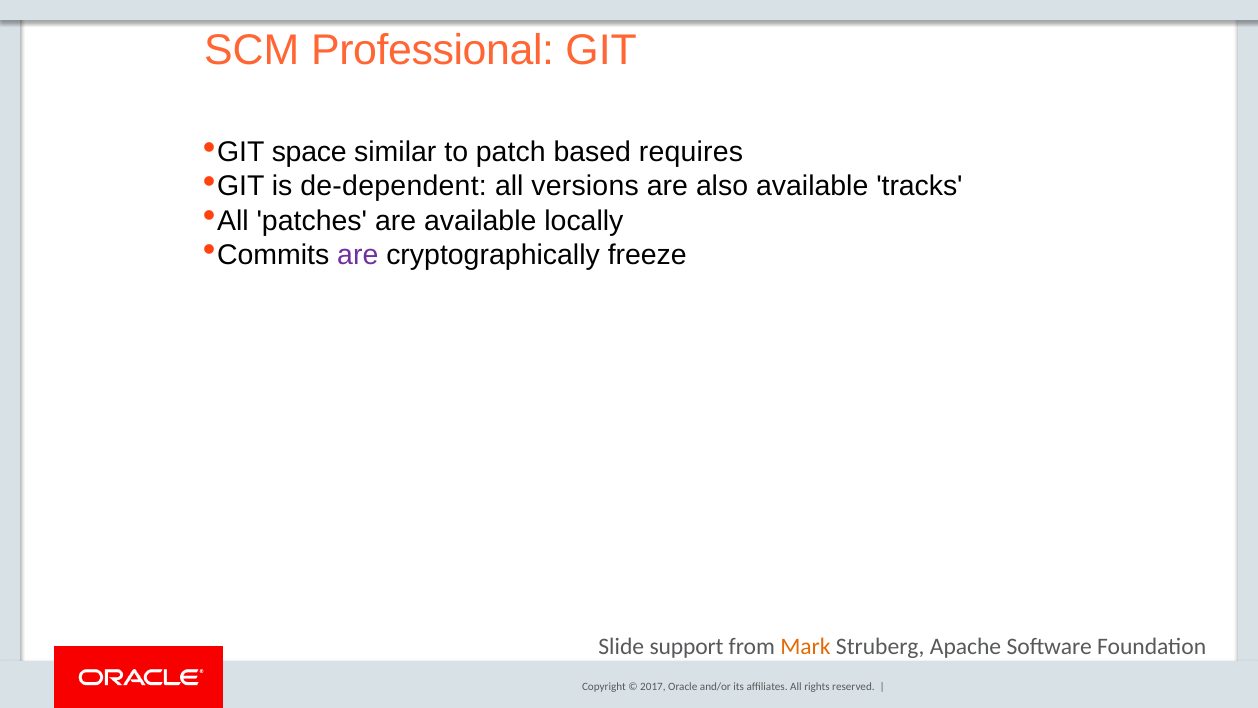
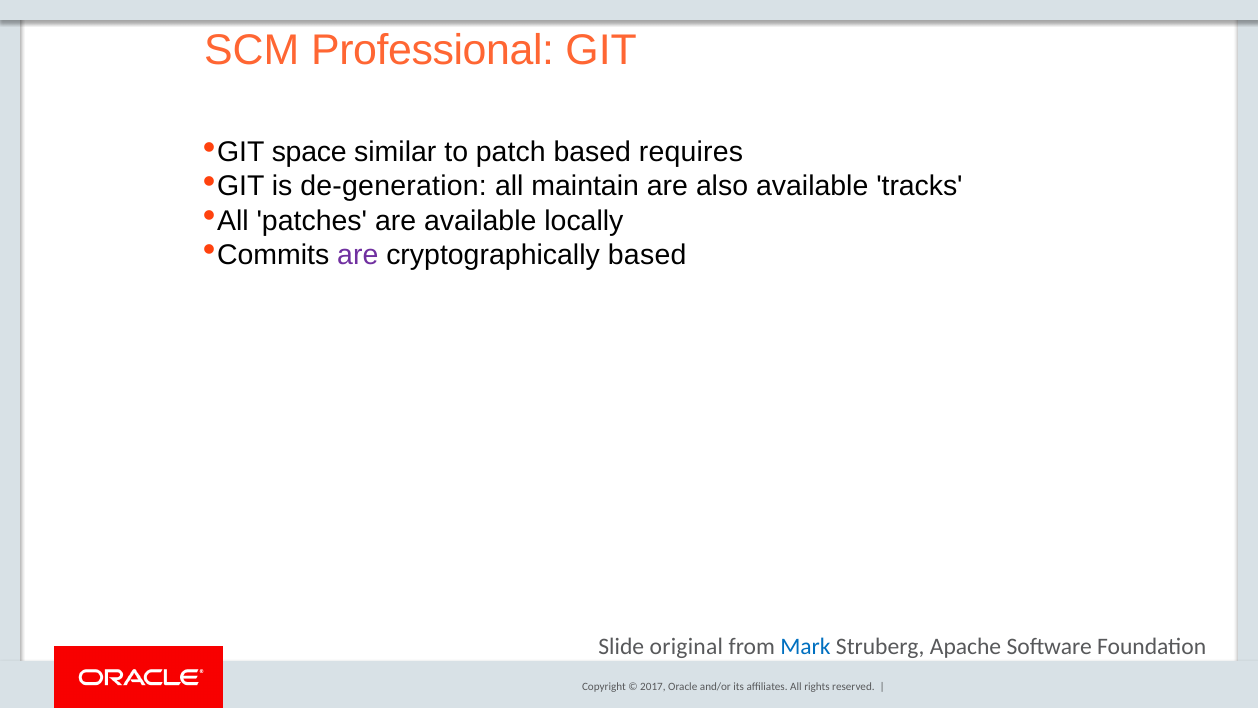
de-dependent: de-dependent -> de-generation
versions: versions -> maintain
cryptographically freeze: freeze -> based
support: support -> original
Mark colour: orange -> blue
